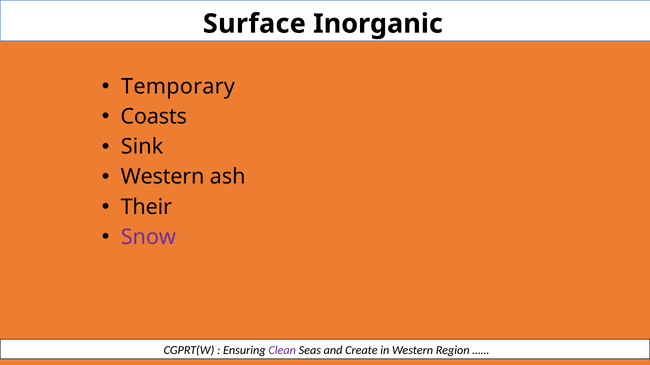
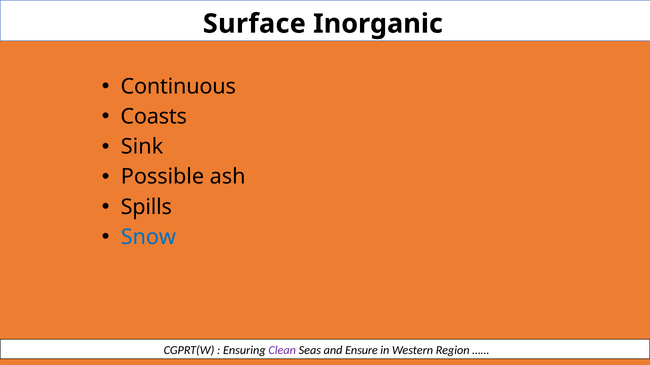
Temporary: Temporary -> Continuous
Western at (163, 177): Western -> Possible
Their: Their -> Spills
Snow colour: purple -> blue
Create: Create -> Ensure
